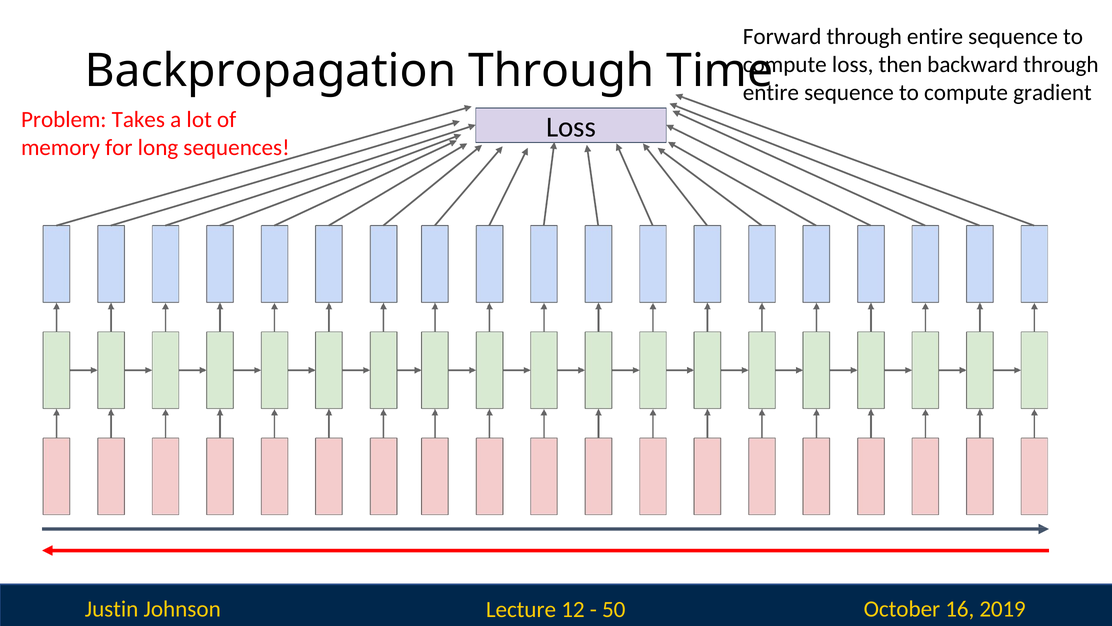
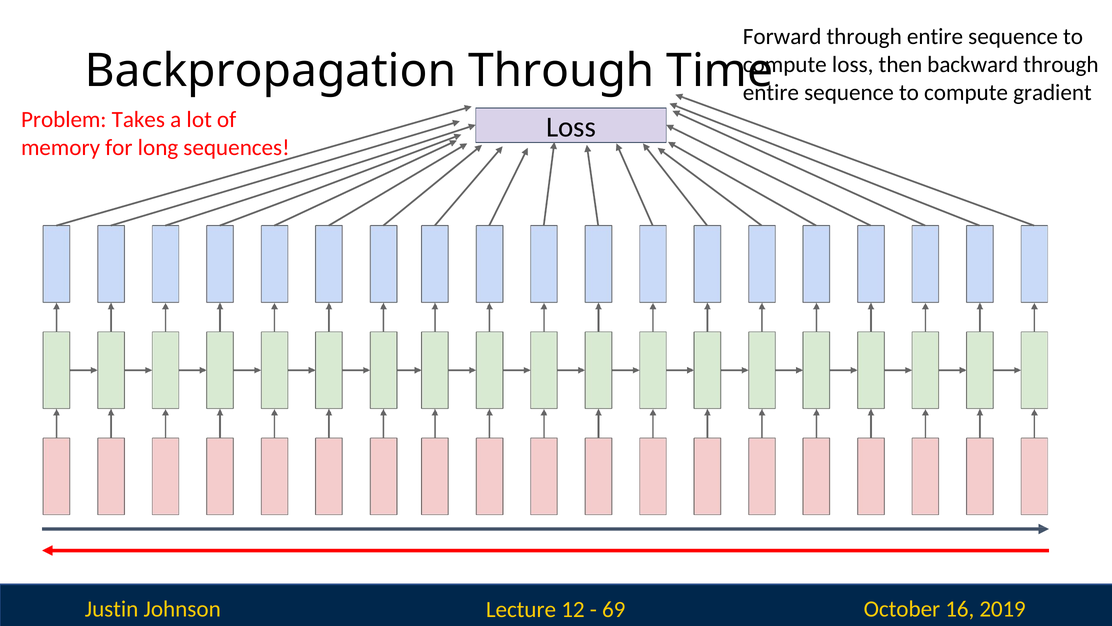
50: 50 -> 69
